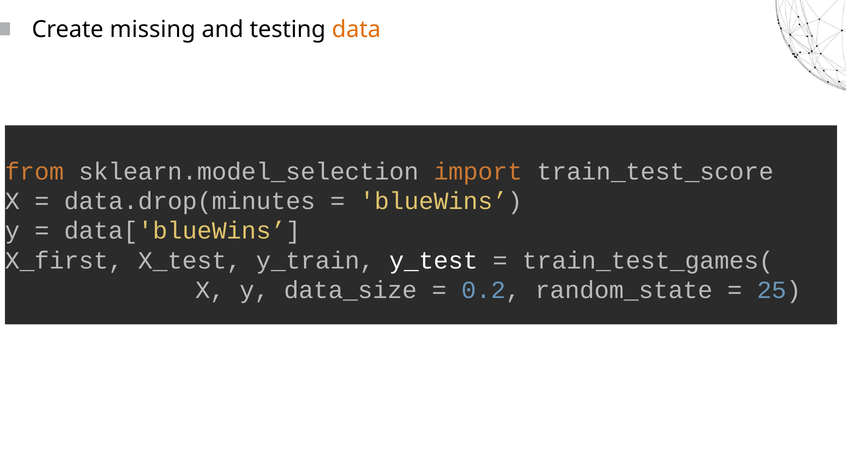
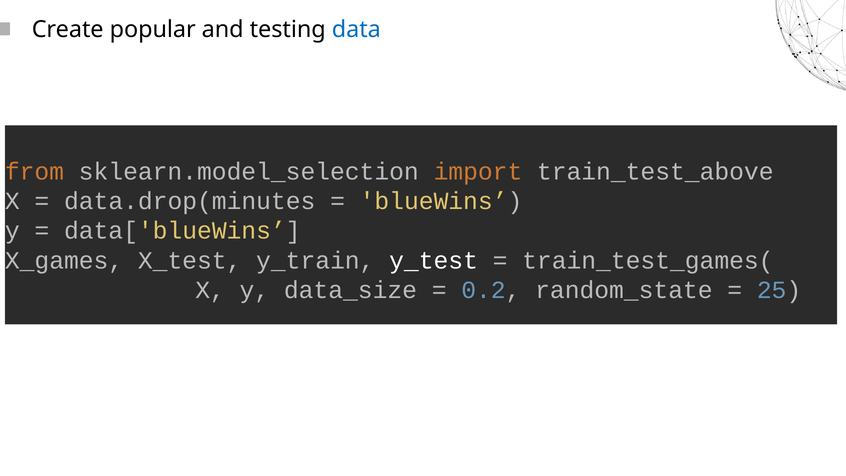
missing: missing -> popular
data colour: orange -> blue
train_test_score: train_test_score -> train_test_above
X_first: X_first -> X_games
